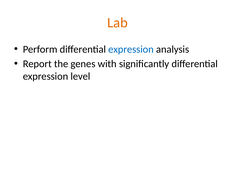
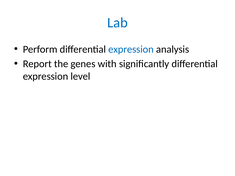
Lab colour: orange -> blue
